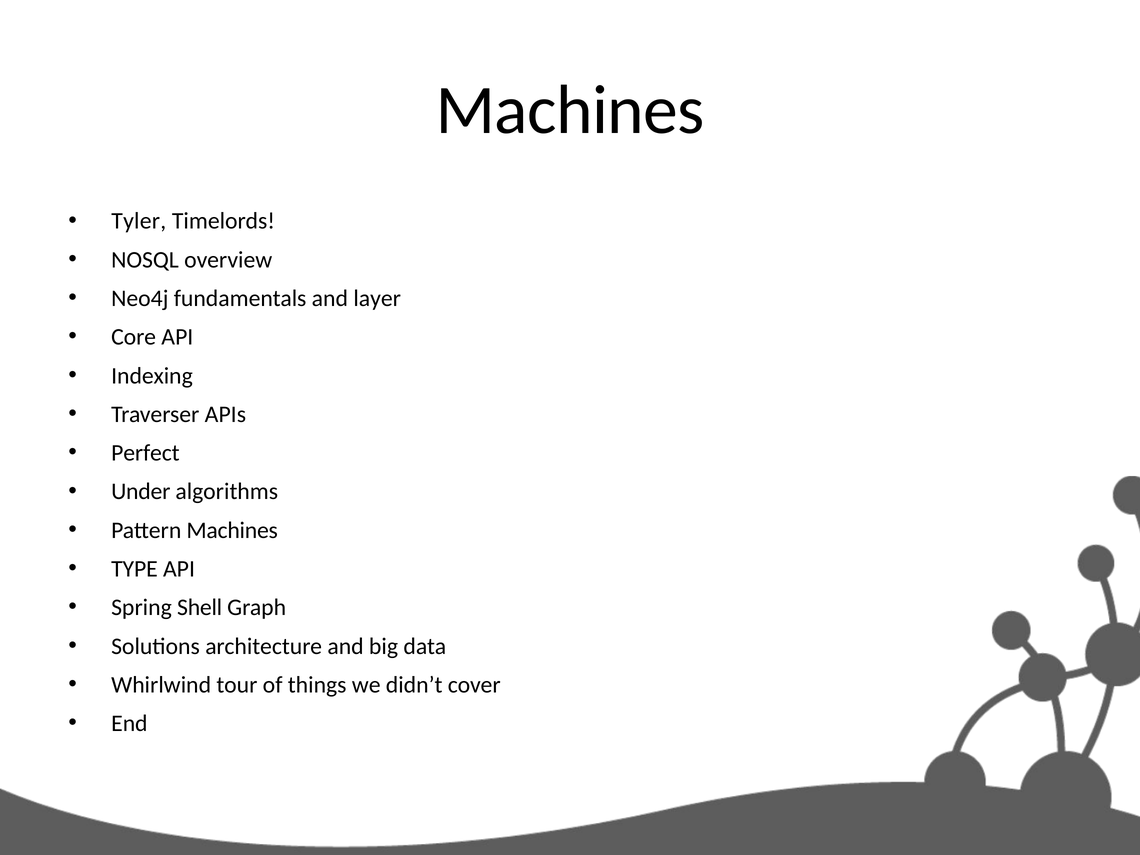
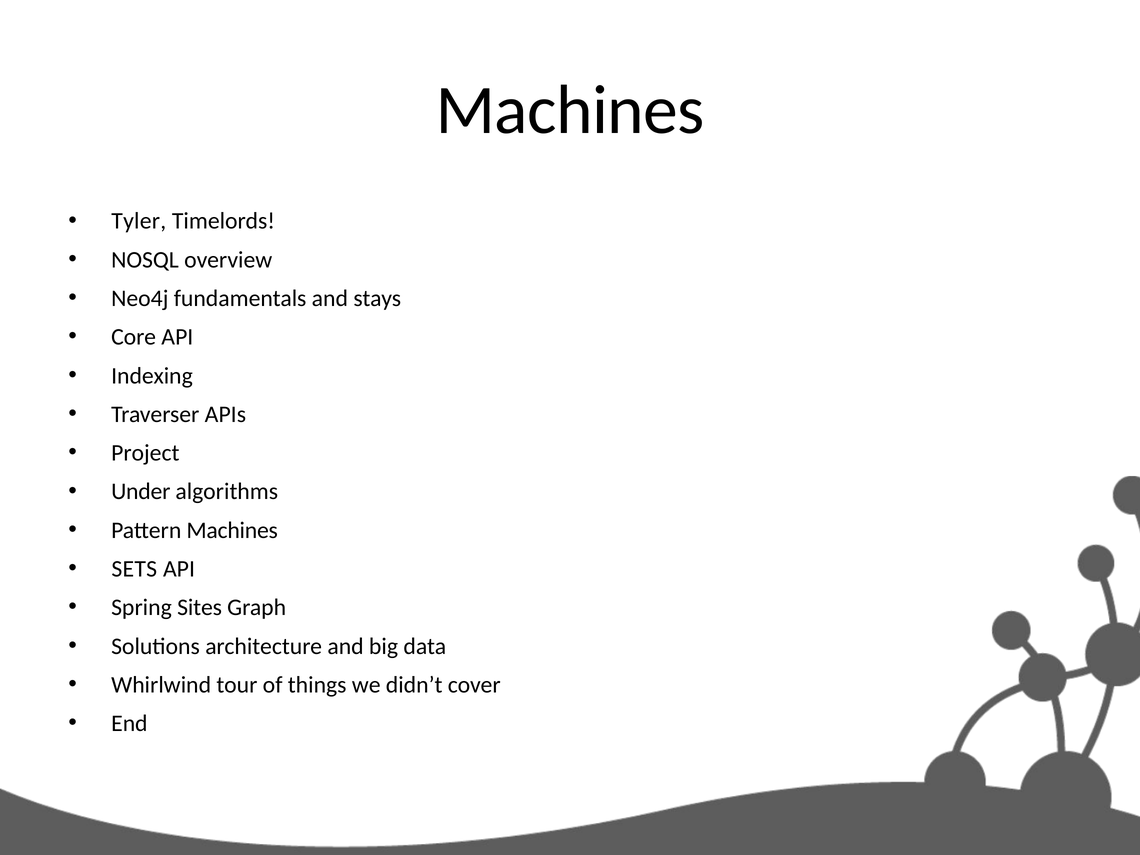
layer: layer -> stays
Perfect: Perfect -> Project
TYPE: TYPE -> SETS
Shell: Shell -> Sites
